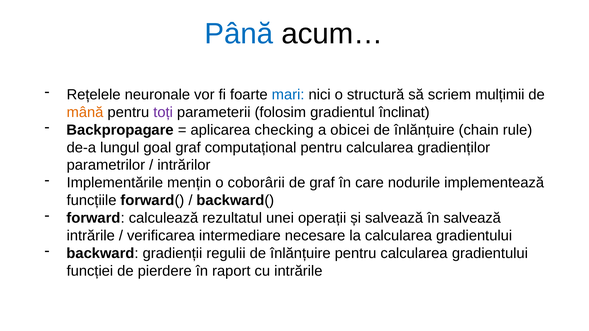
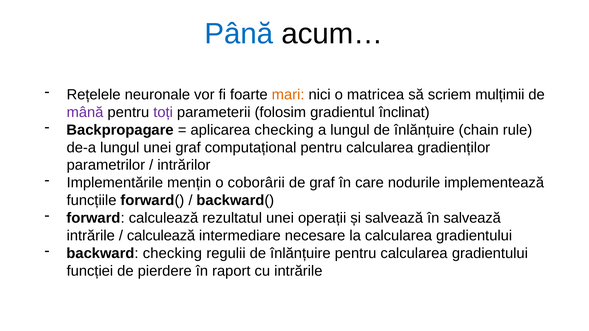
mari colour: blue -> orange
structură: structură -> matricea
mână colour: orange -> purple
a obicei: obicei -> lungul
lungul goal: goal -> unei
verificarea at (161, 236): verificarea -> calculează
backward gradienții: gradienții -> checking
